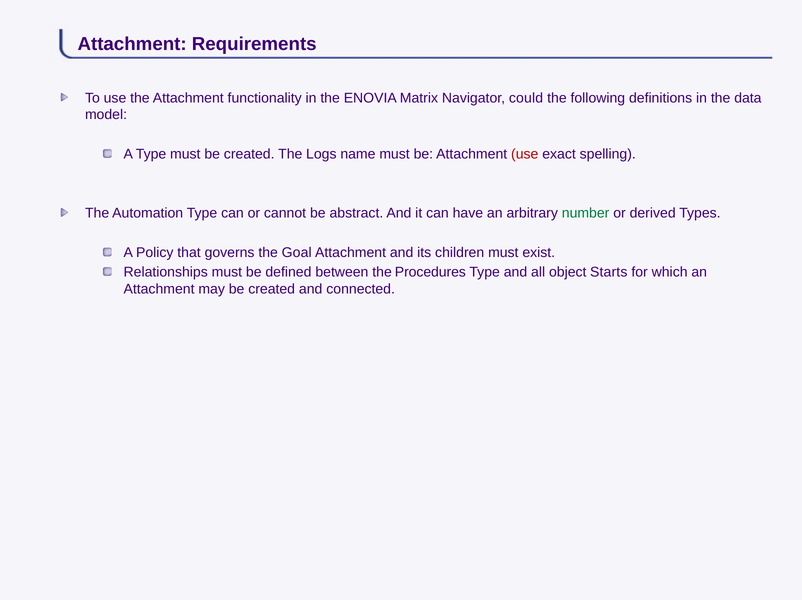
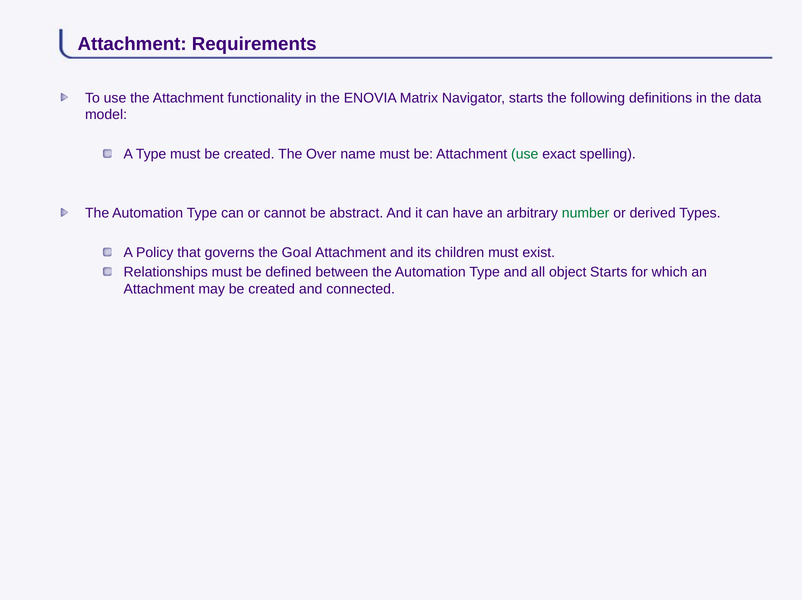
Navigator could: could -> starts
Logs: Logs -> Over
use at (525, 154) colour: red -> green
between the Procedures: Procedures -> Automation
